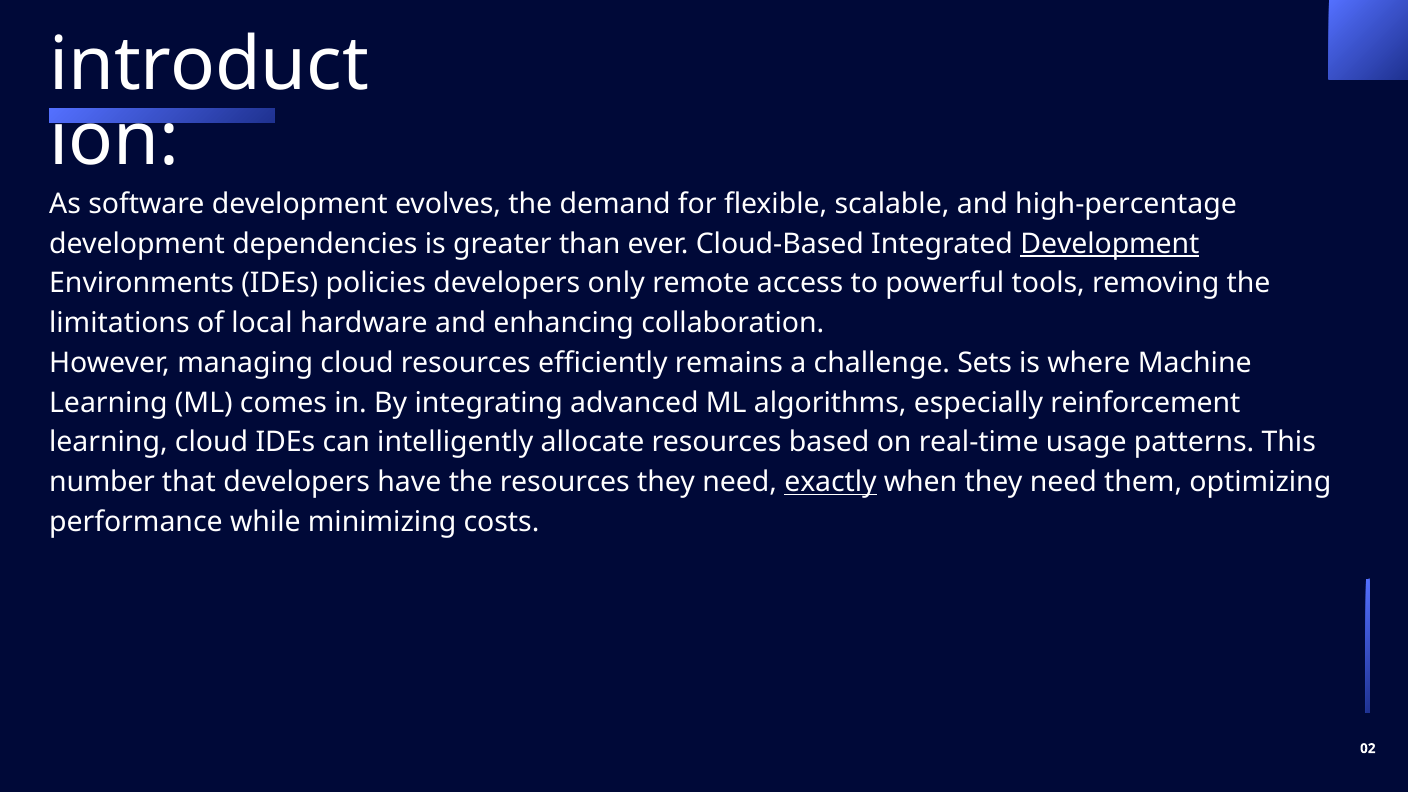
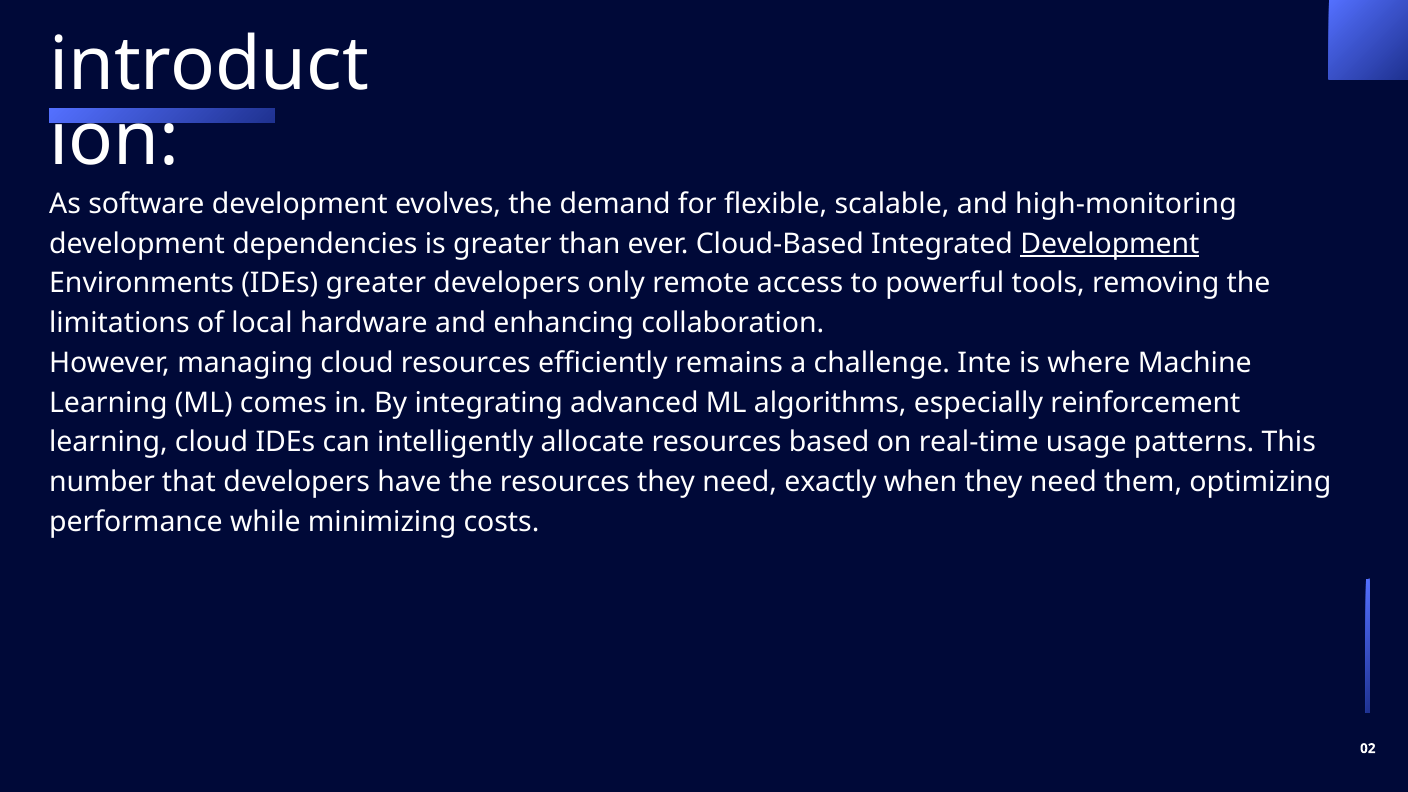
high-percentage: high-percentage -> high-monitoring
IDEs policies: policies -> greater
Sets: Sets -> Inte
exactly underline: present -> none
